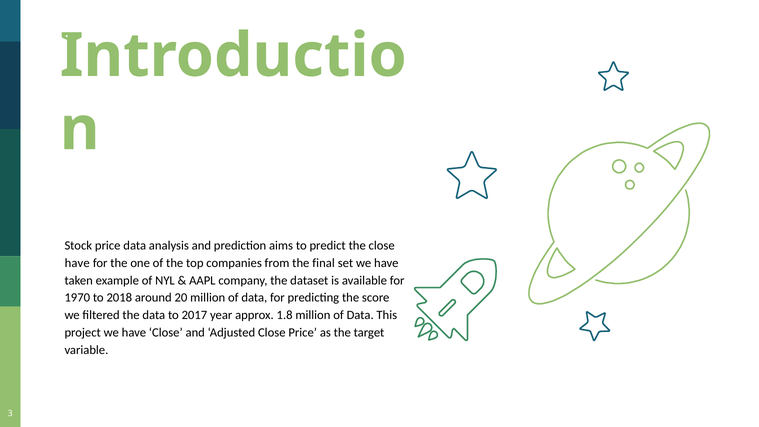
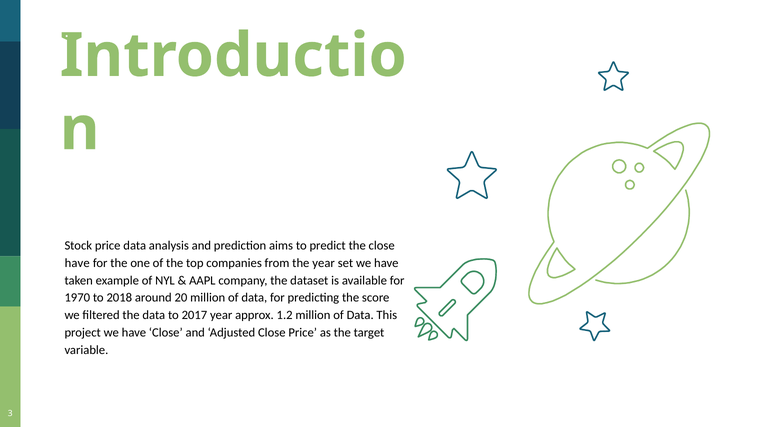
the final: final -> year
1.8: 1.8 -> 1.2
